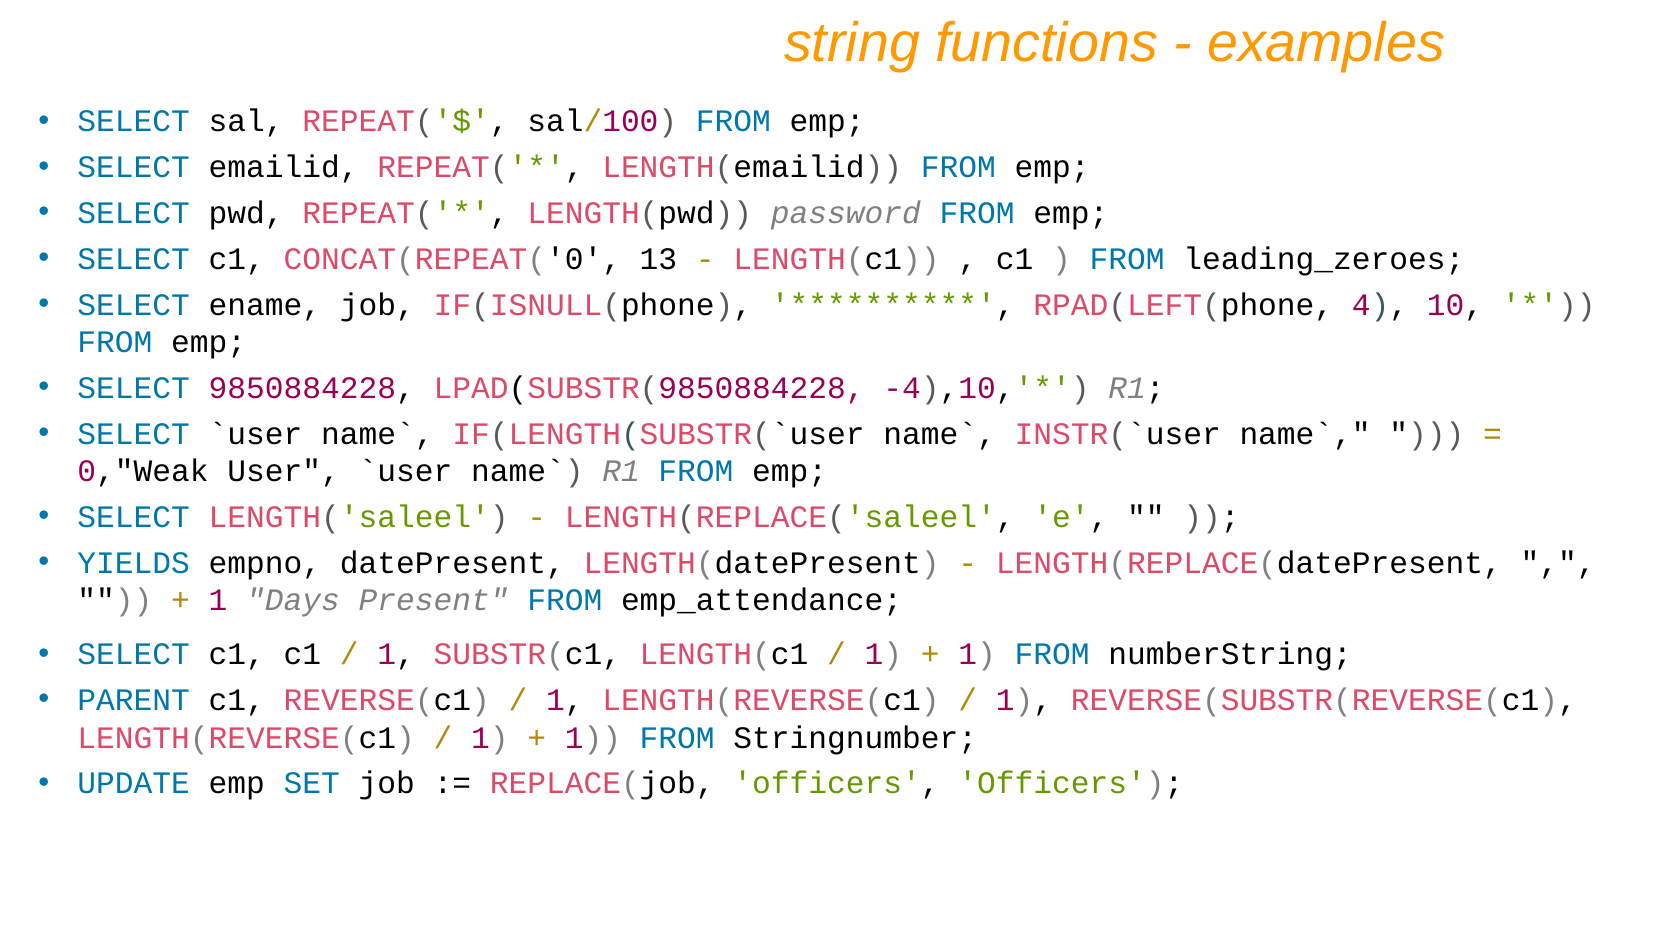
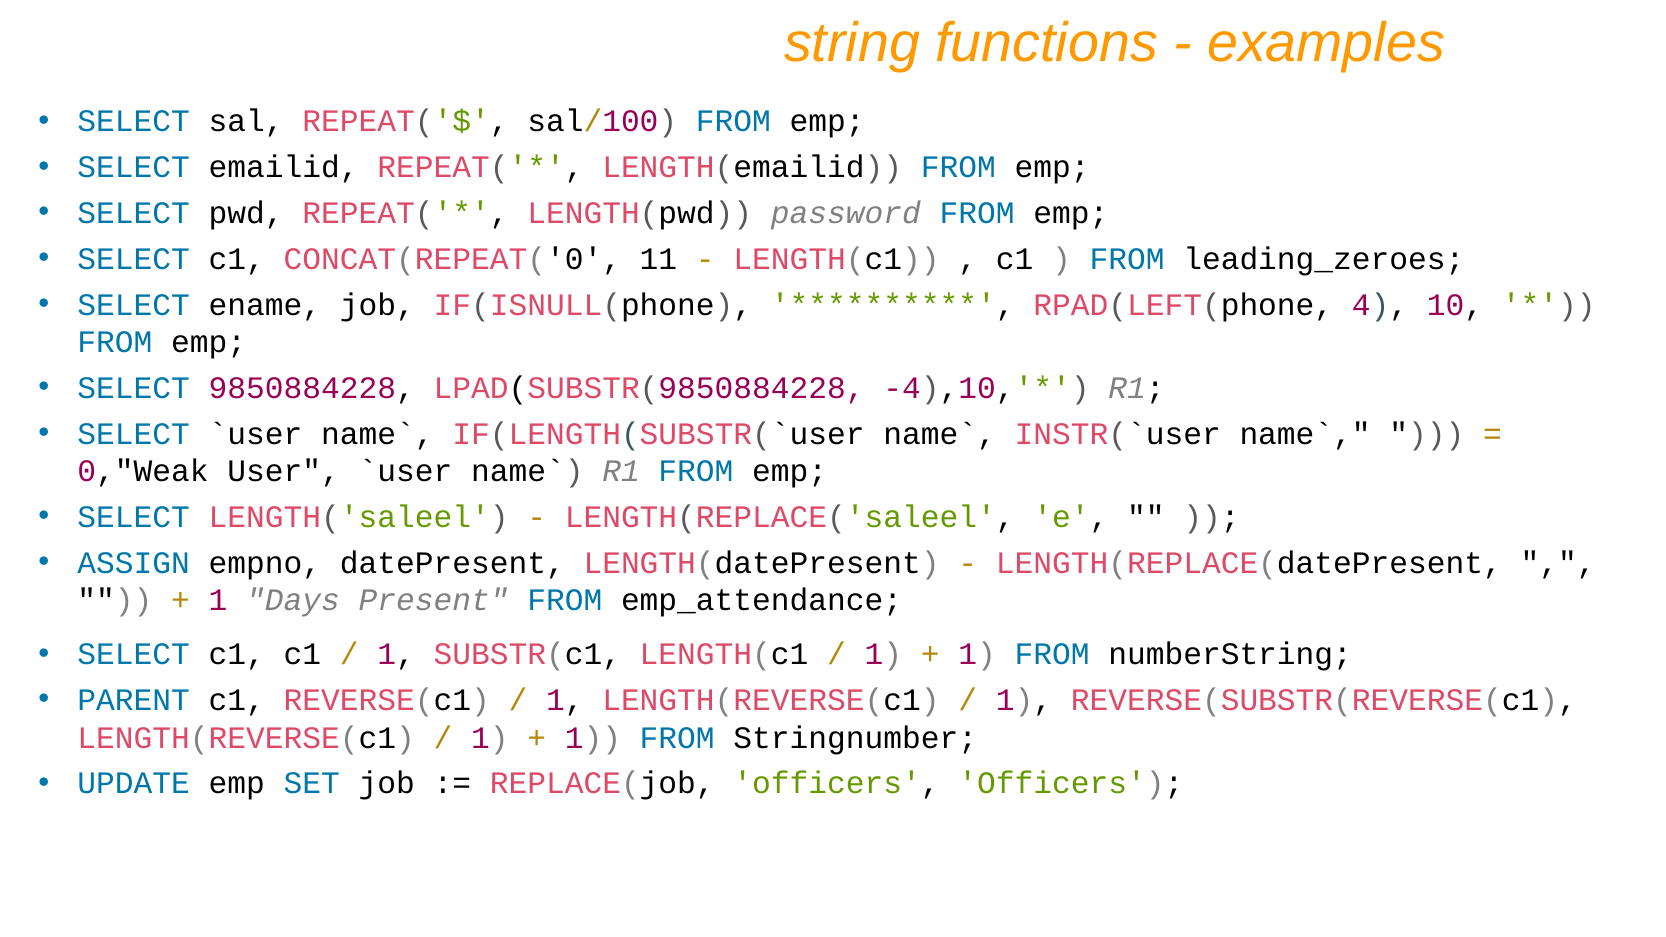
13: 13 -> 11
YIELDS: YIELDS -> ASSIGN
